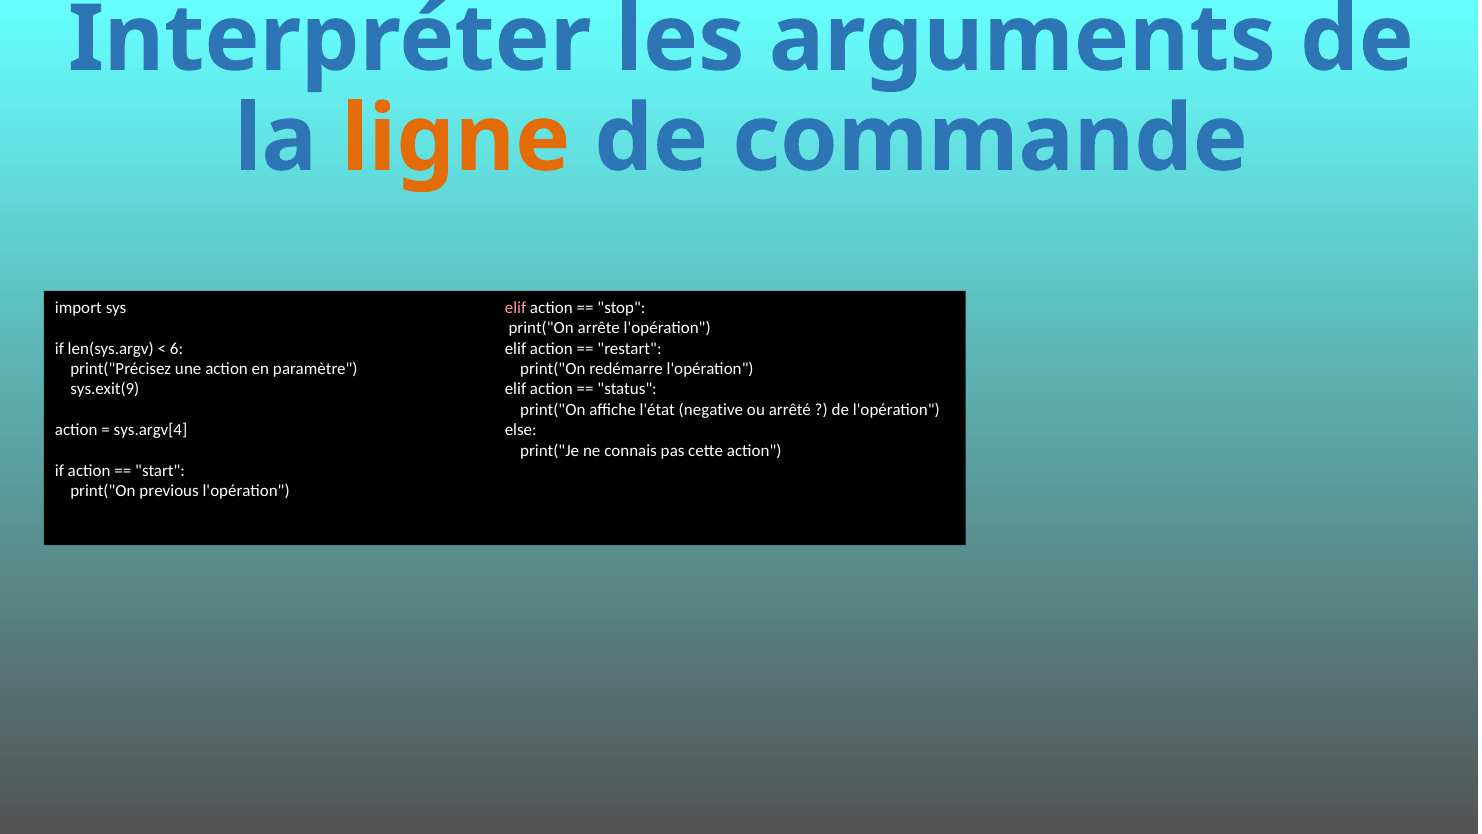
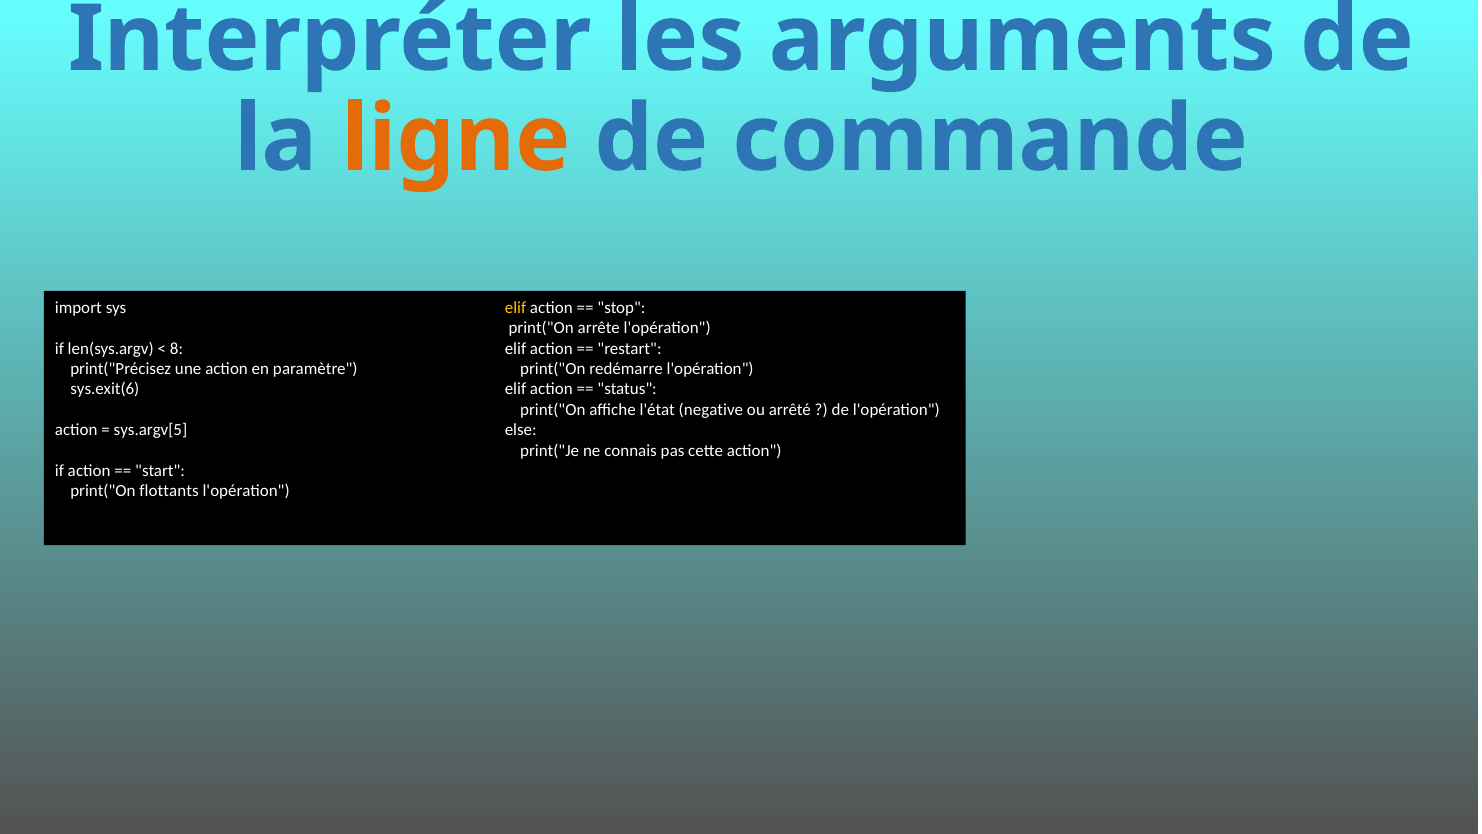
elif at (516, 307) colour: pink -> yellow
6: 6 -> 8
sys.exit(9: sys.exit(9 -> sys.exit(6
sys.argv[4: sys.argv[4 -> sys.argv[5
previous: previous -> flottants
